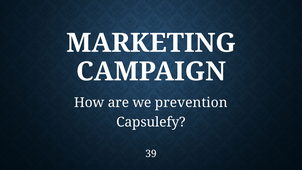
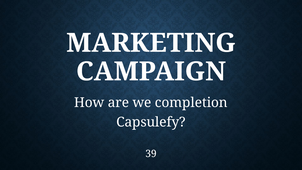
prevention: prevention -> completion
